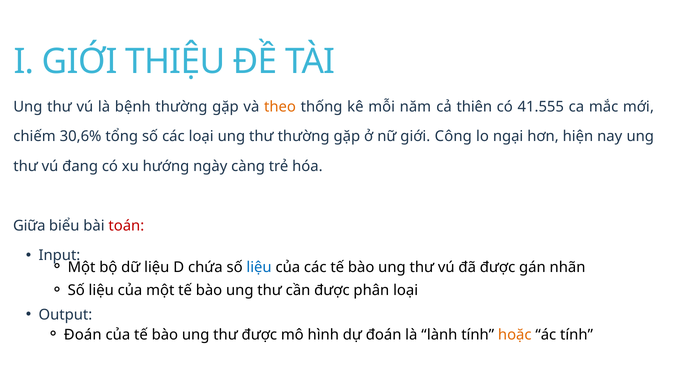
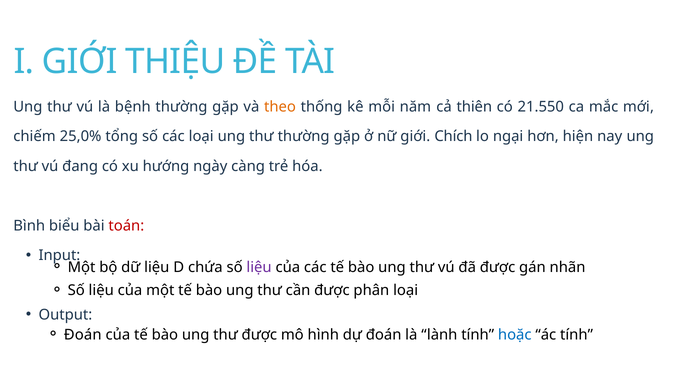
41.555: 41.555 -> 21.550
30,6%: 30,6% -> 25,0%
Công: Công -> Chích
Giữa: Giữa -> Bình
liệu at (259, 267) colour: blue -> purple
hoặc colour: orange -> blue
